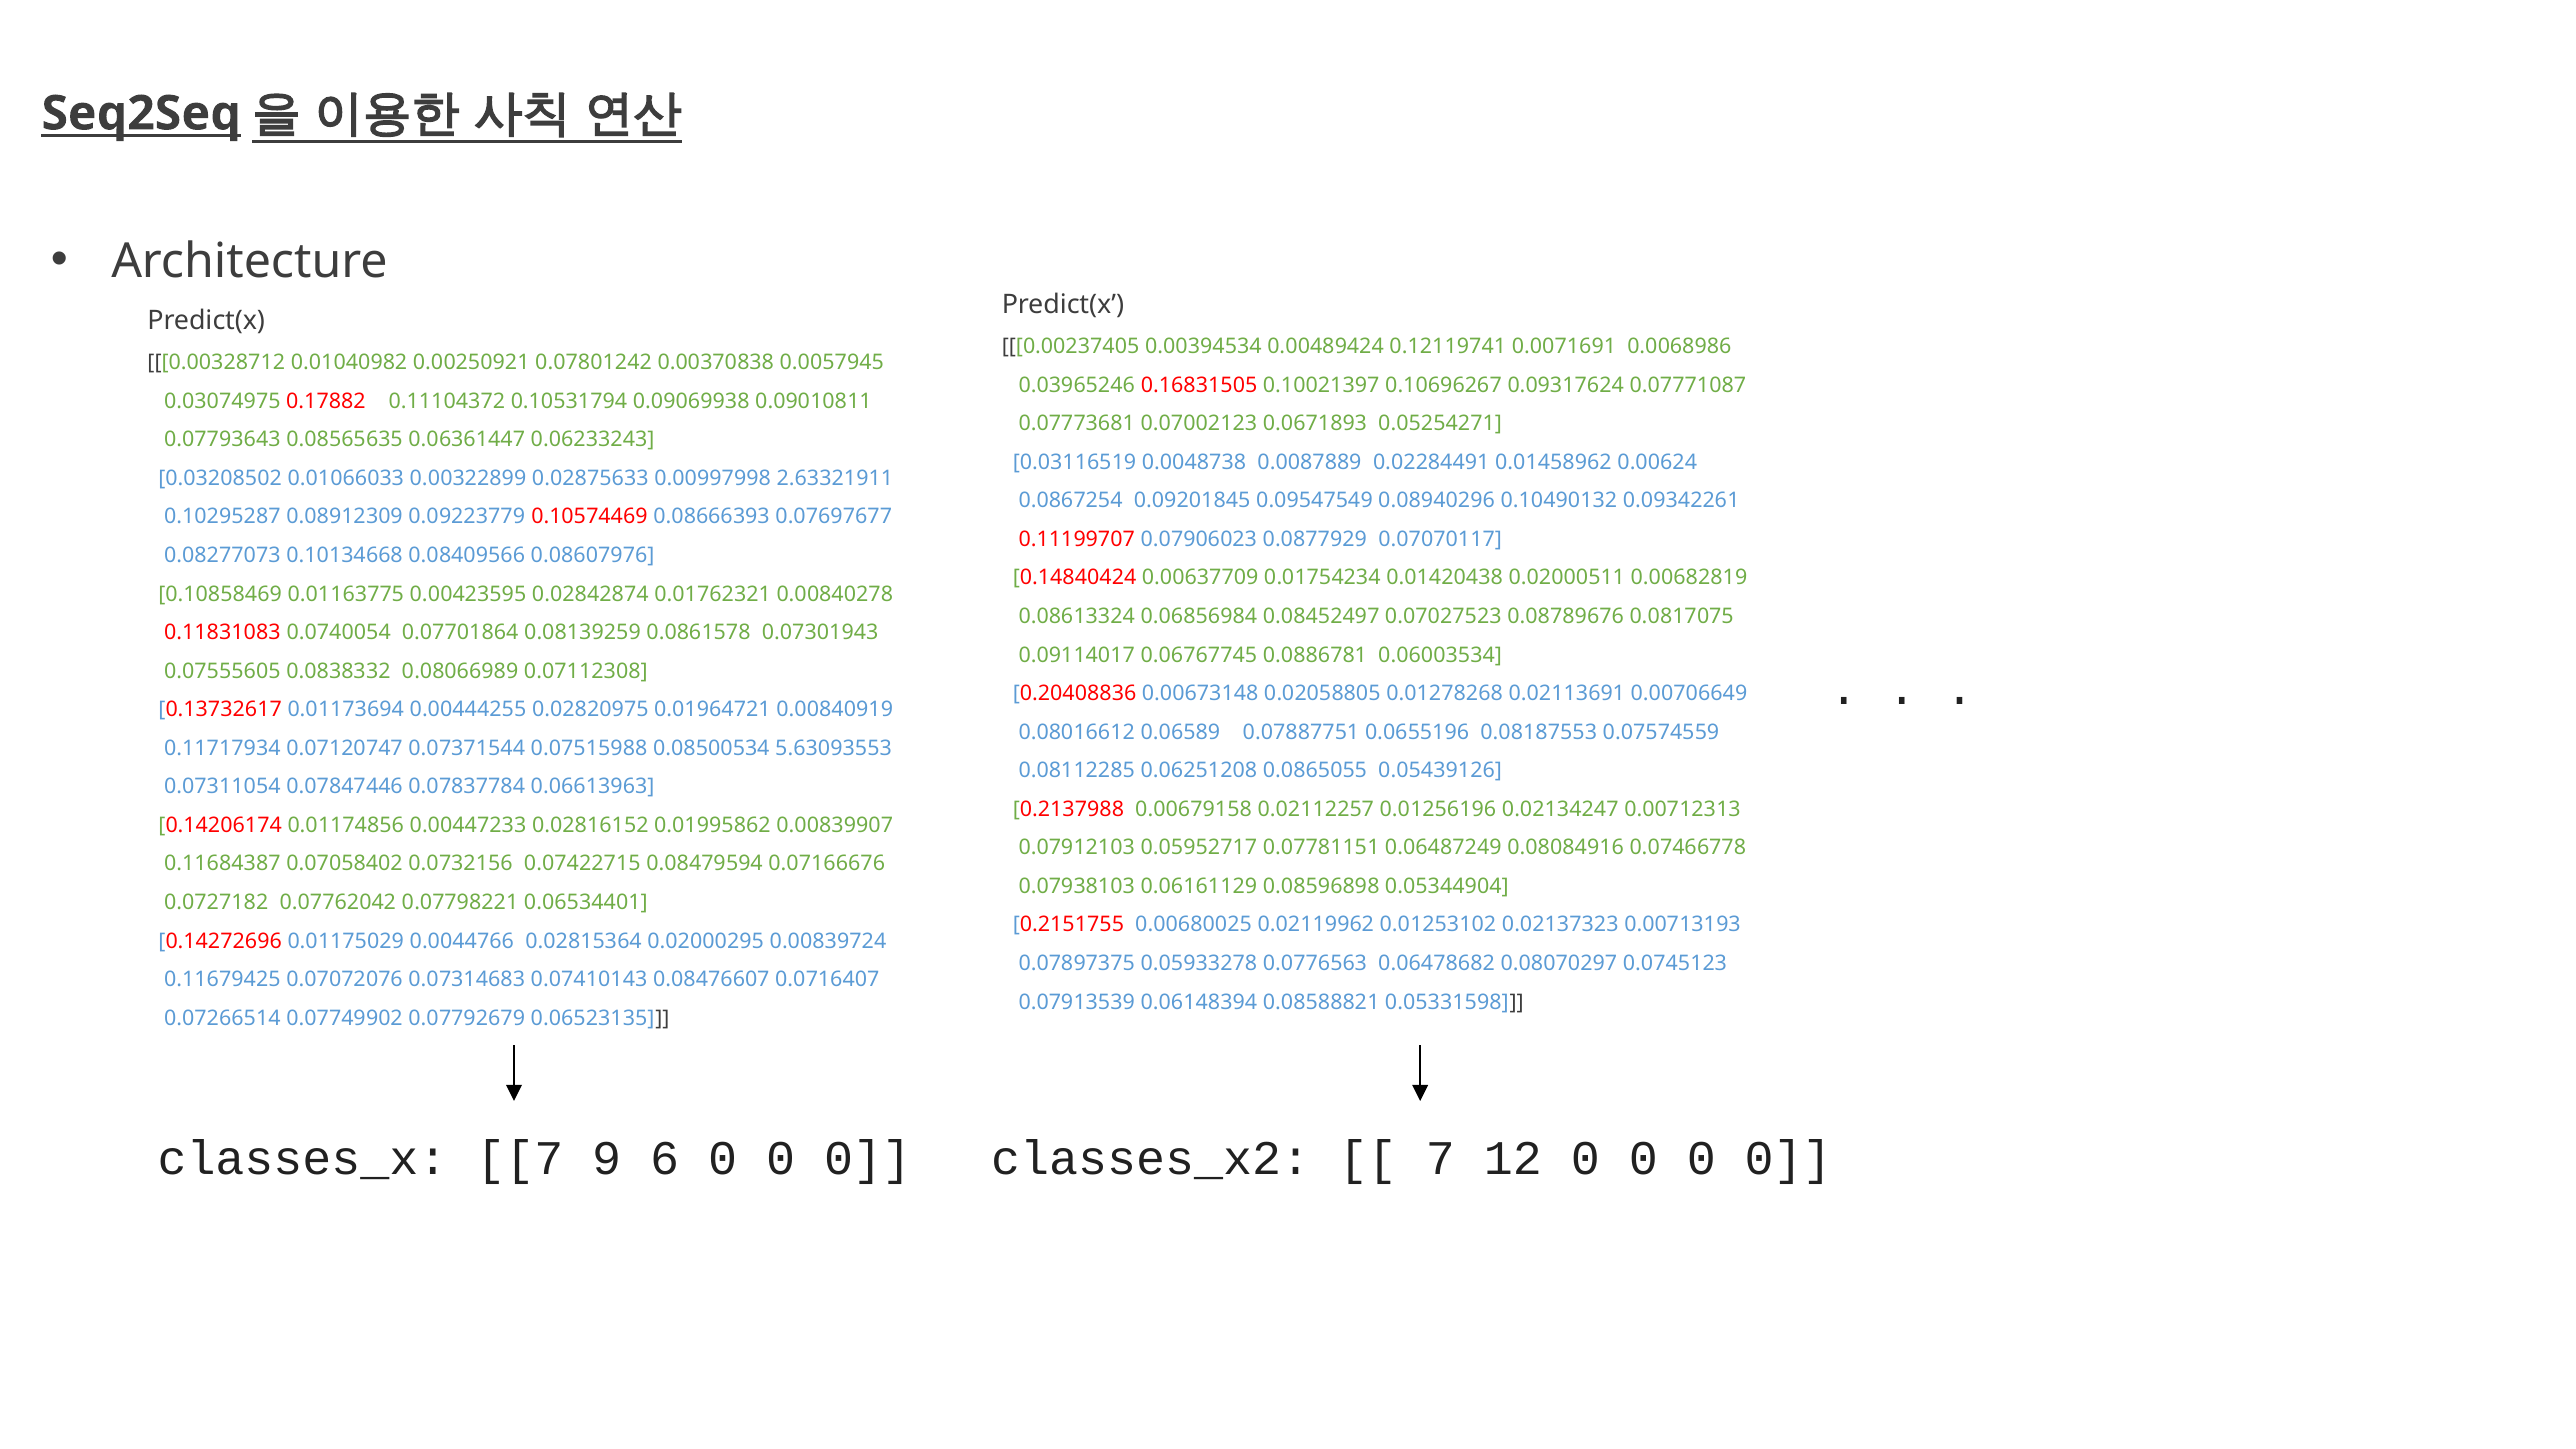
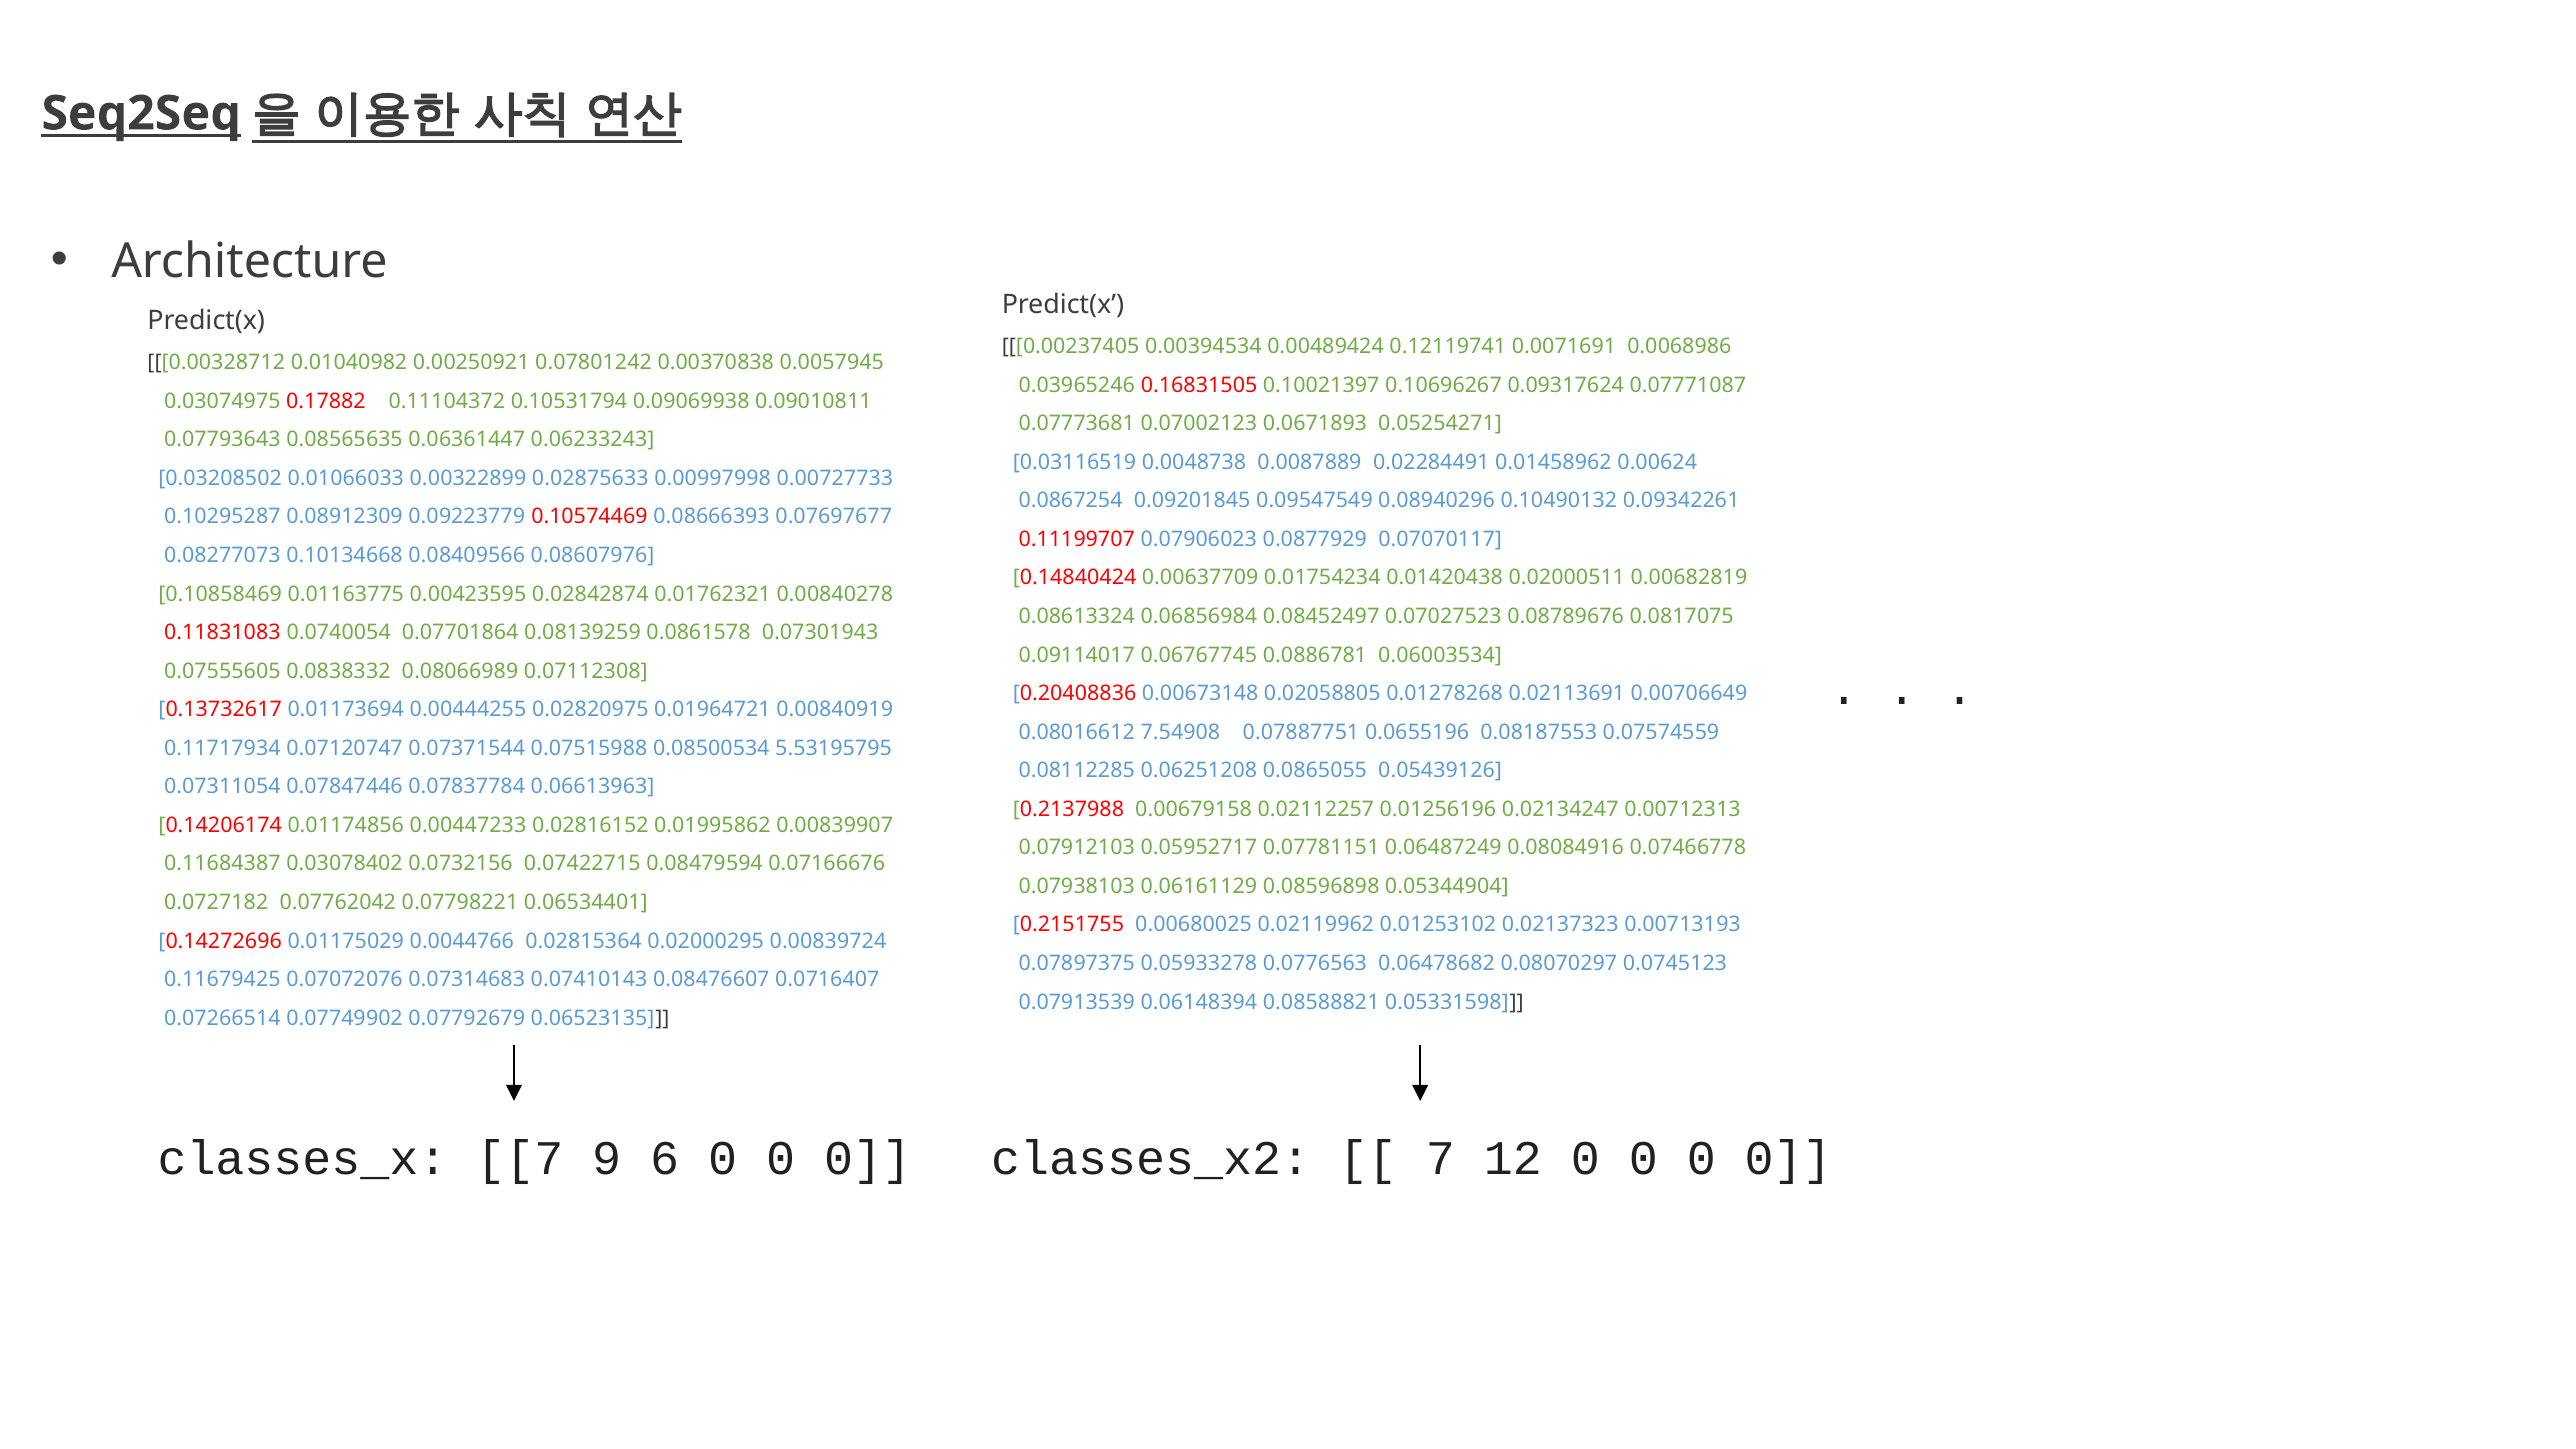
2.63321911: 2.63321911 -> 0.00727733
0.06589: 0.06589 -> 7.54908
5.63093553: 5.63093553 -> 5.53195795
0.07058402: 0.07058402 -> 0.03078402
